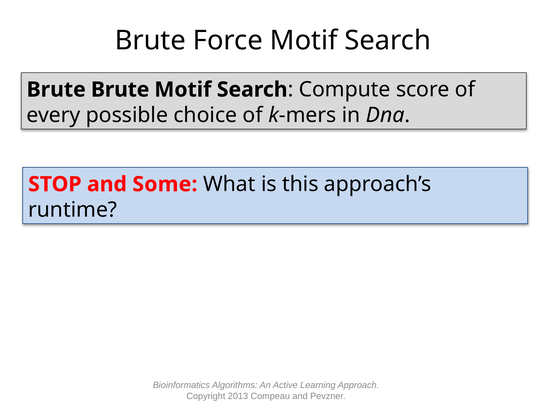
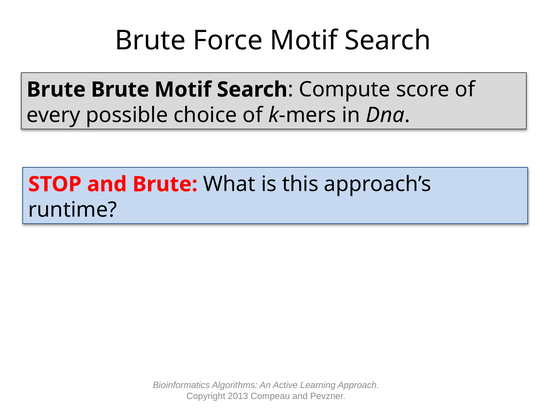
and Some: Some -> Brute
